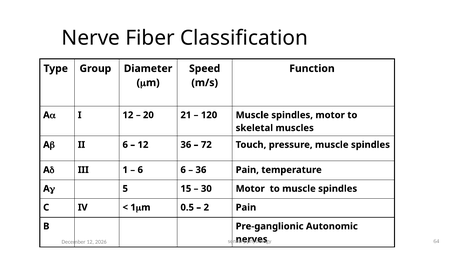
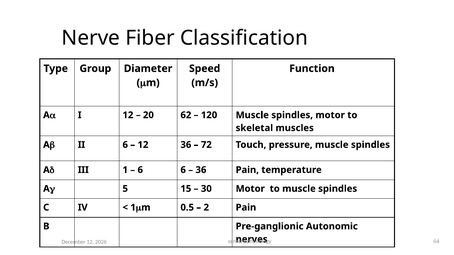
21: 21 -> 62
